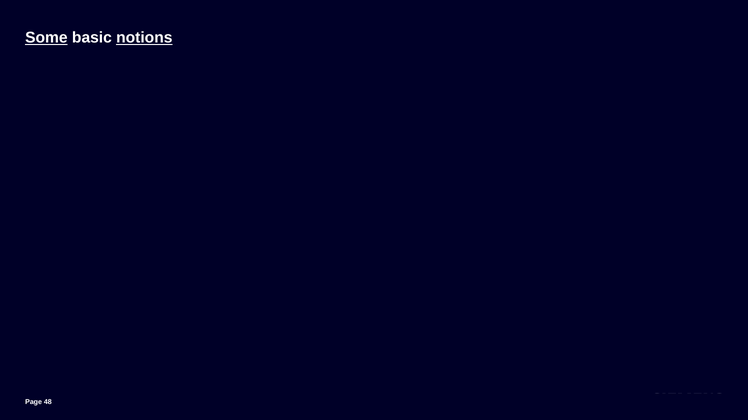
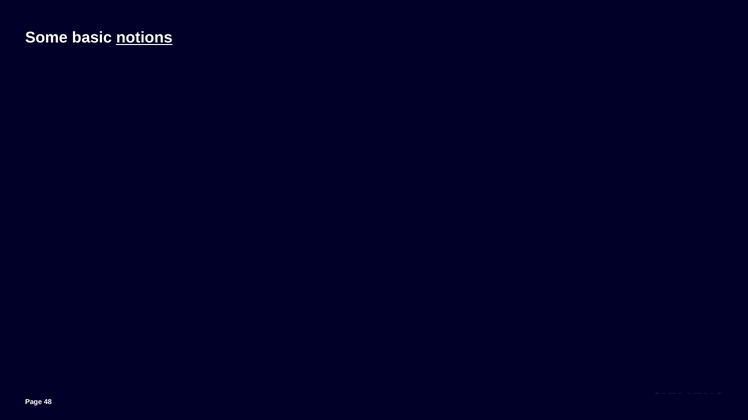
Some underline: present -> none
